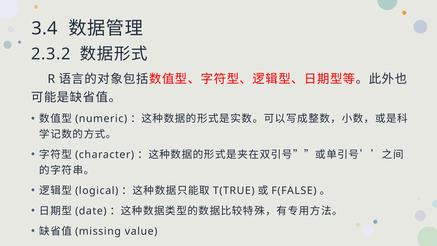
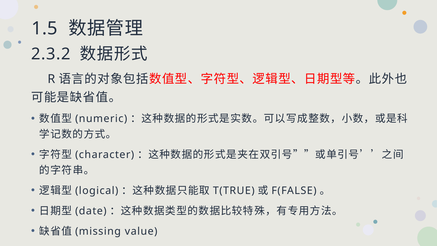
3.4: 3.4 -> 1.5
